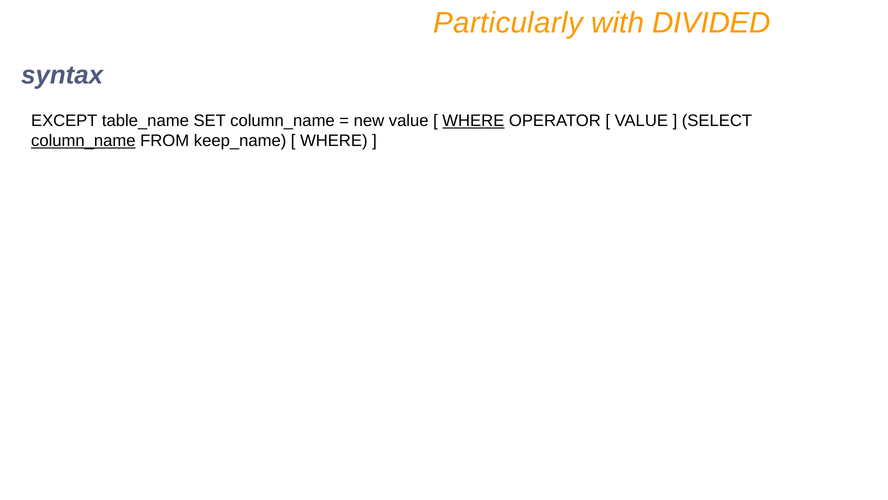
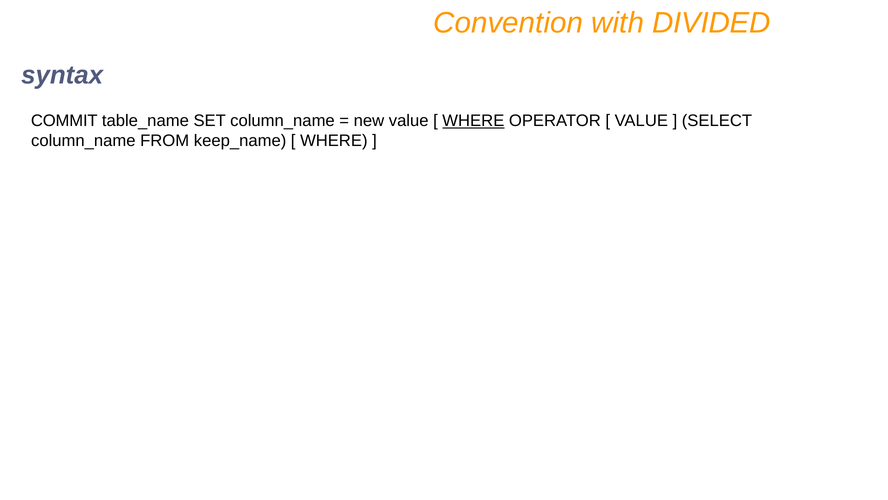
Particularly: Particularly -> Convention
EXCEPT: EXCEPT -> COMMIT
column_name at (83, 141) underline: present -> none
